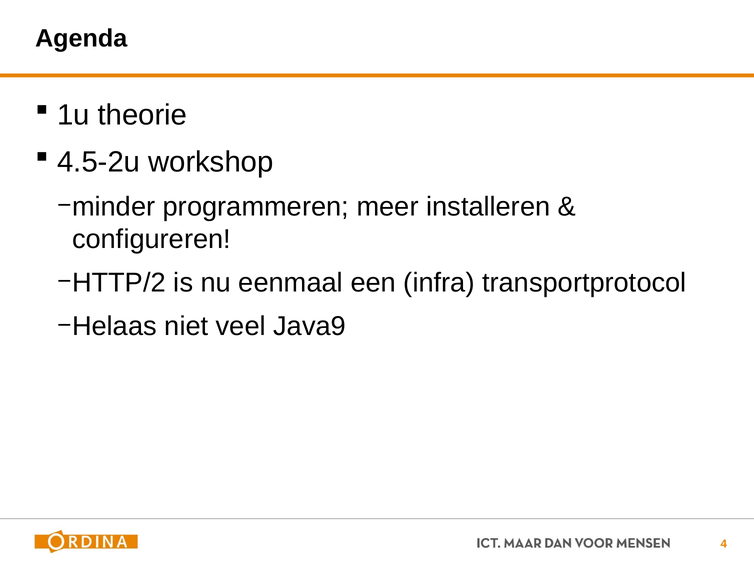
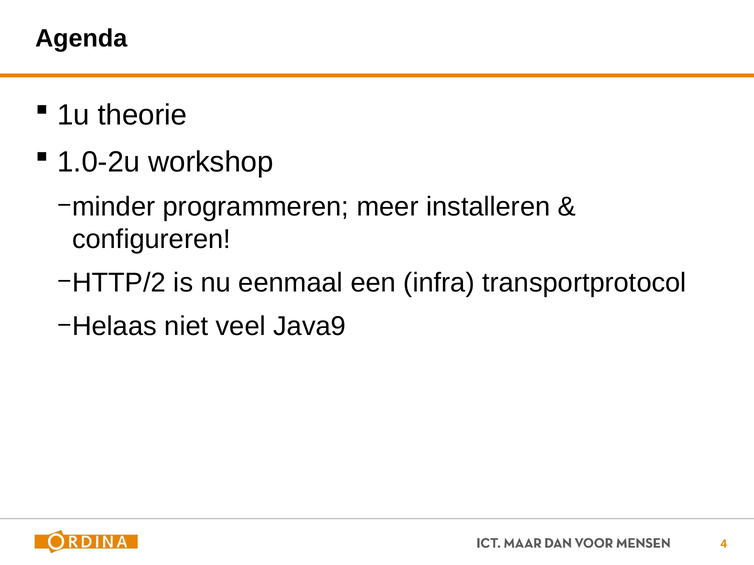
4.5-2u: 4.5-2u -> 1.0-2u
